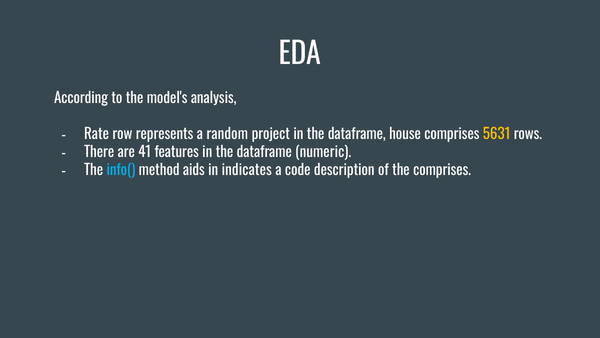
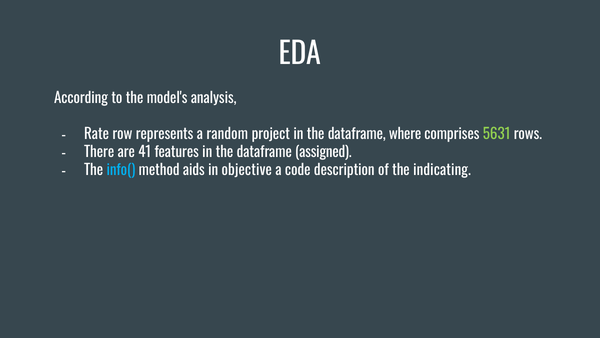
house: house -> where
5631 colour: yellow -> light green
numeric: numeric -> assigned
indicates: indicates -> objective
the comprises: comprises -> indicating
